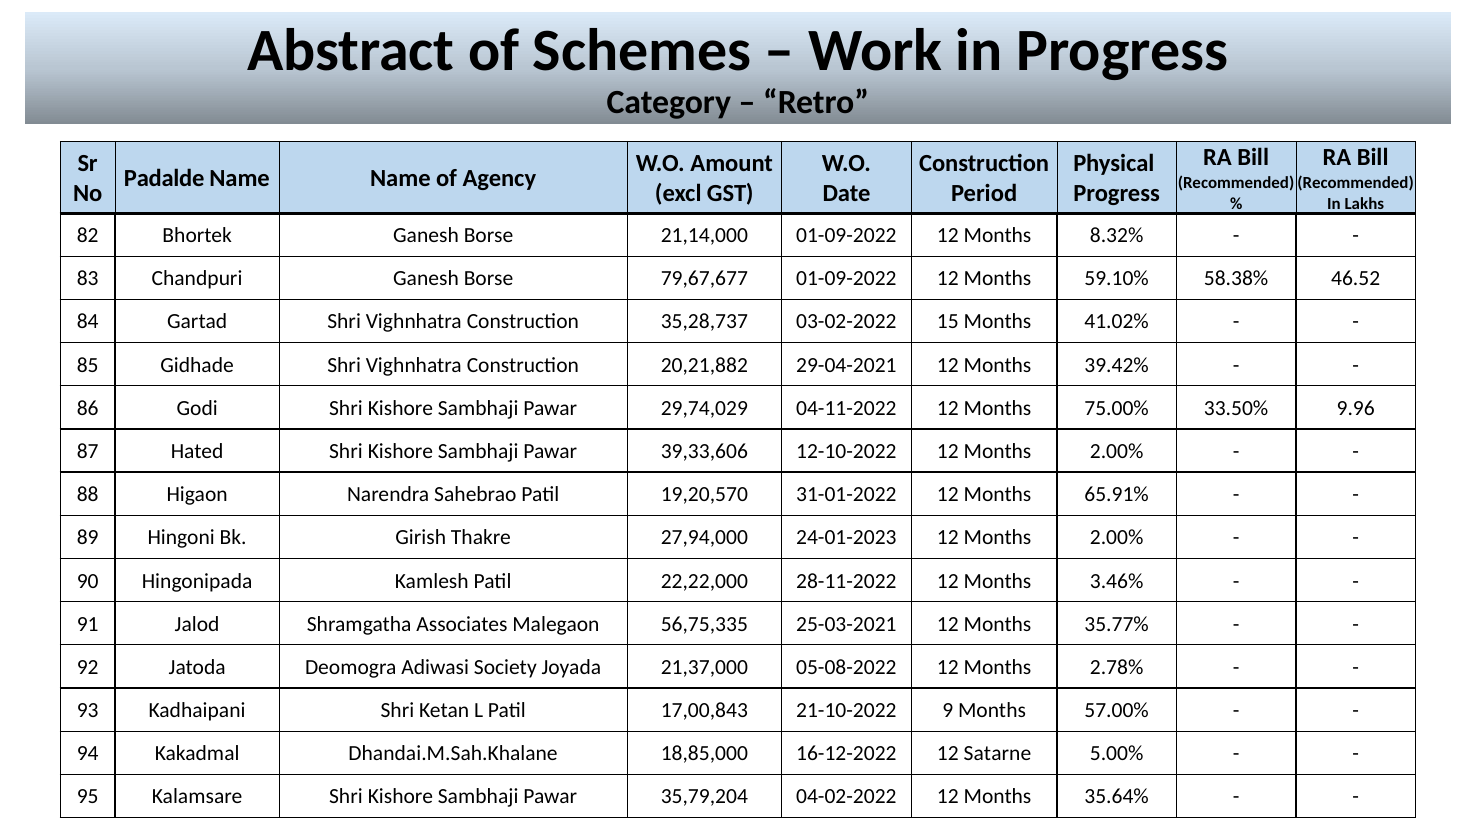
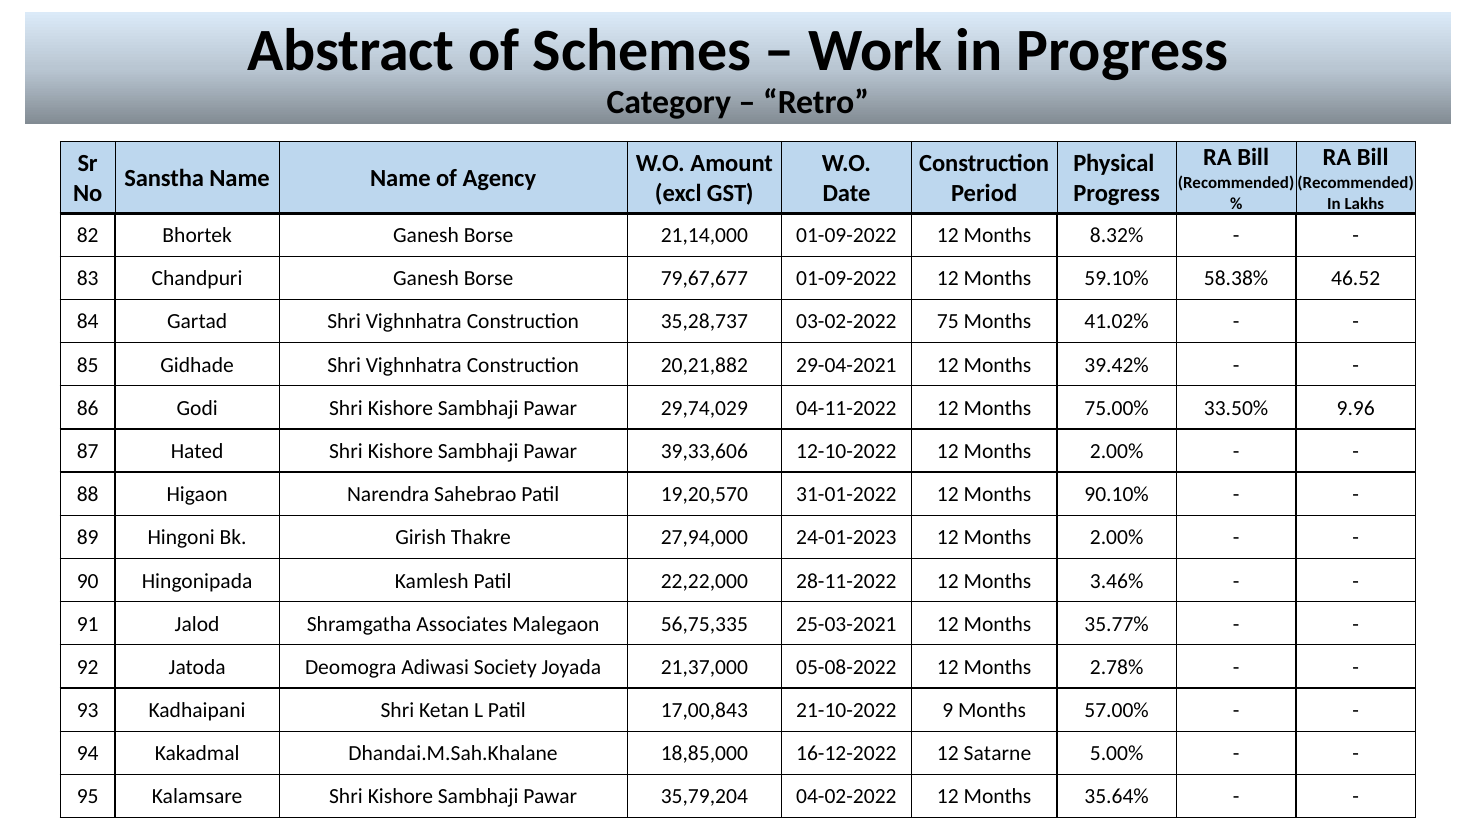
Padalde: Padalde -> Sanstha
15: 15 -> 75
65.91%: 65.91% -> 90.10%
